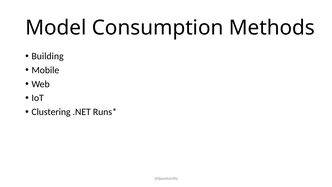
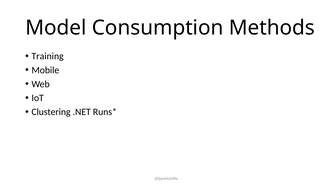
Building: Building -> Training
